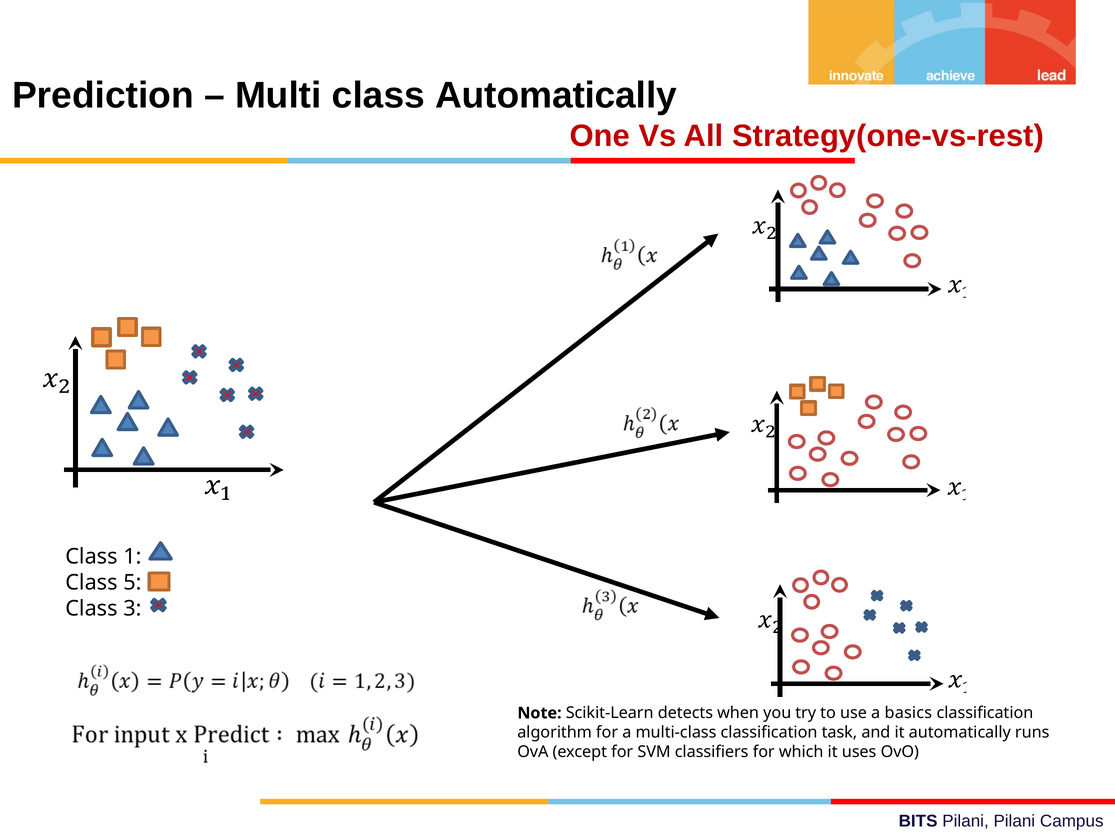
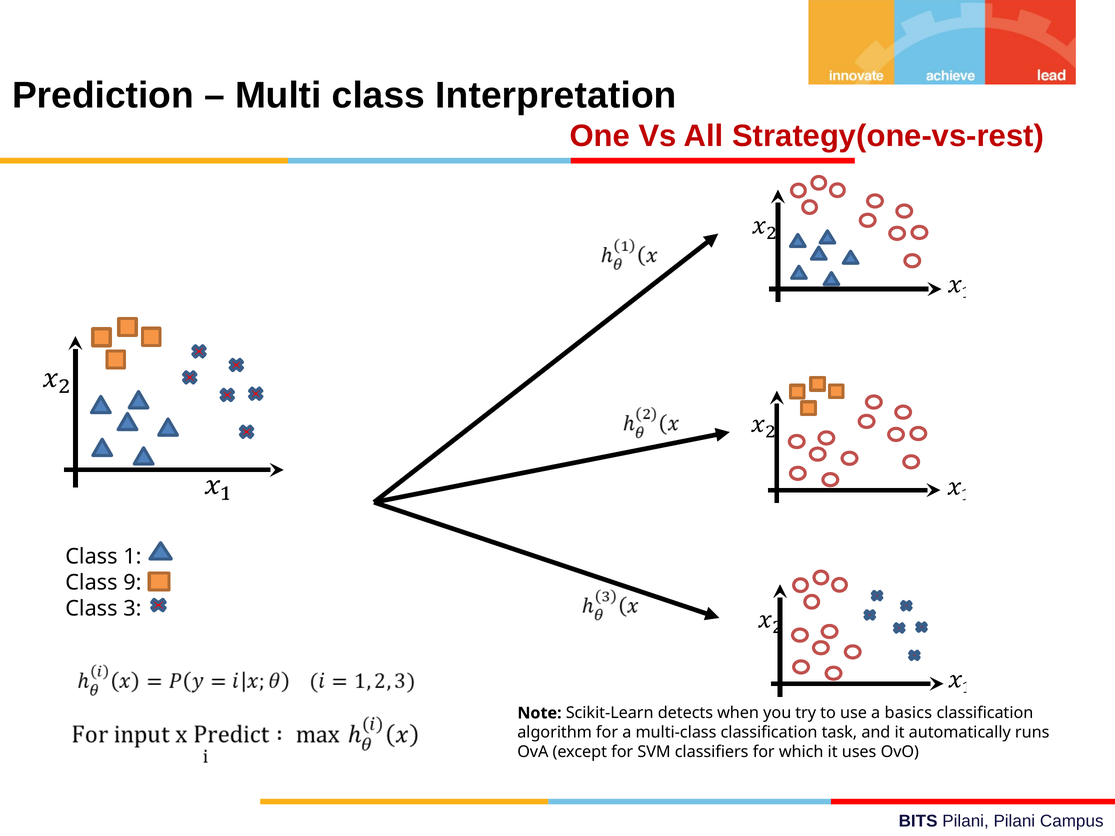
class Automatically: Automatically -> Interpretation
5: 5 -> 9
